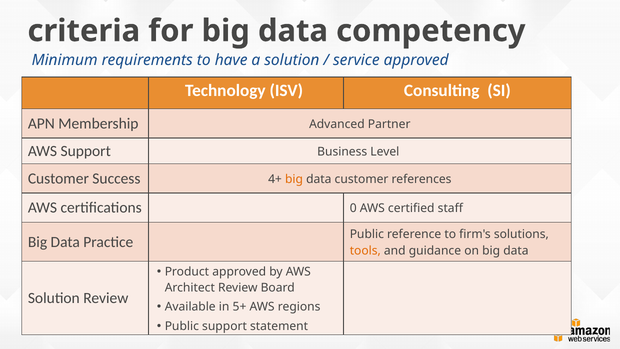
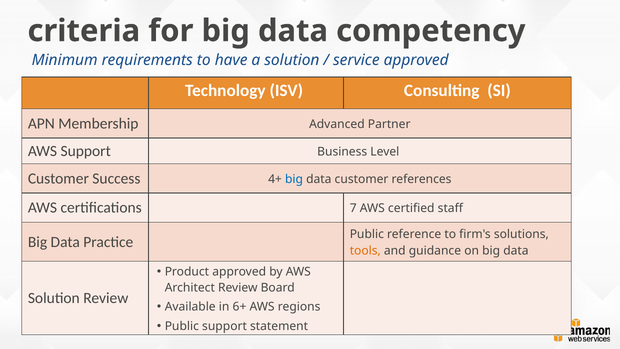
big at (294, 179) colour: orange -> blue
0: 0 -> 7
5+: 5+ -> 6+
